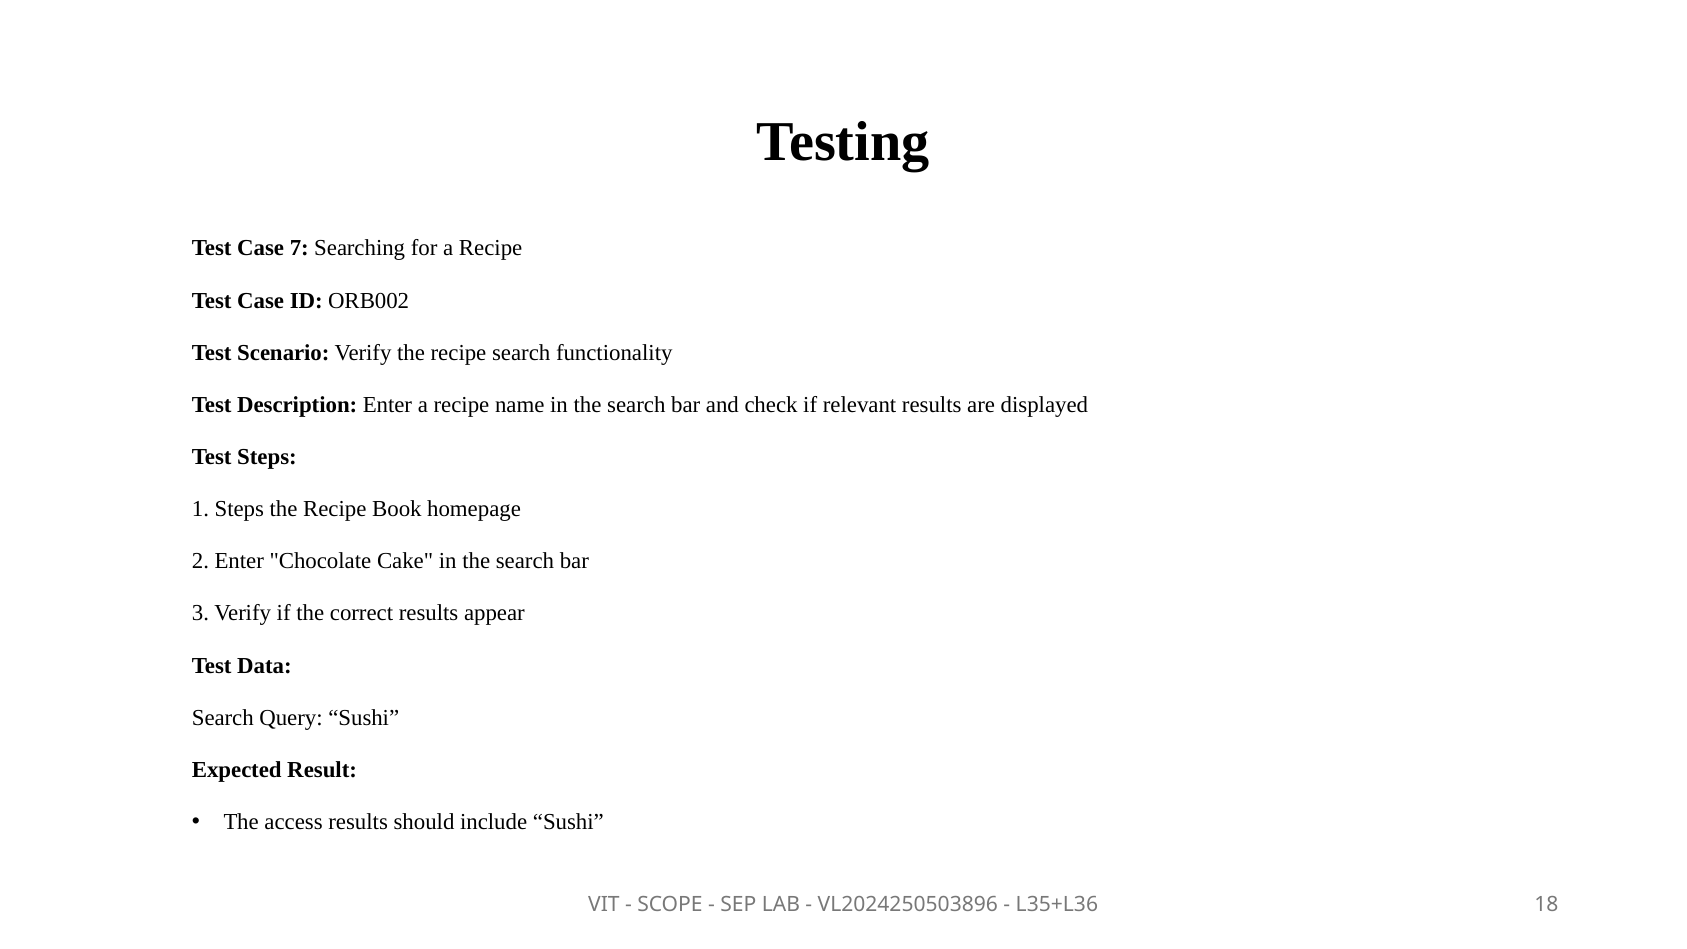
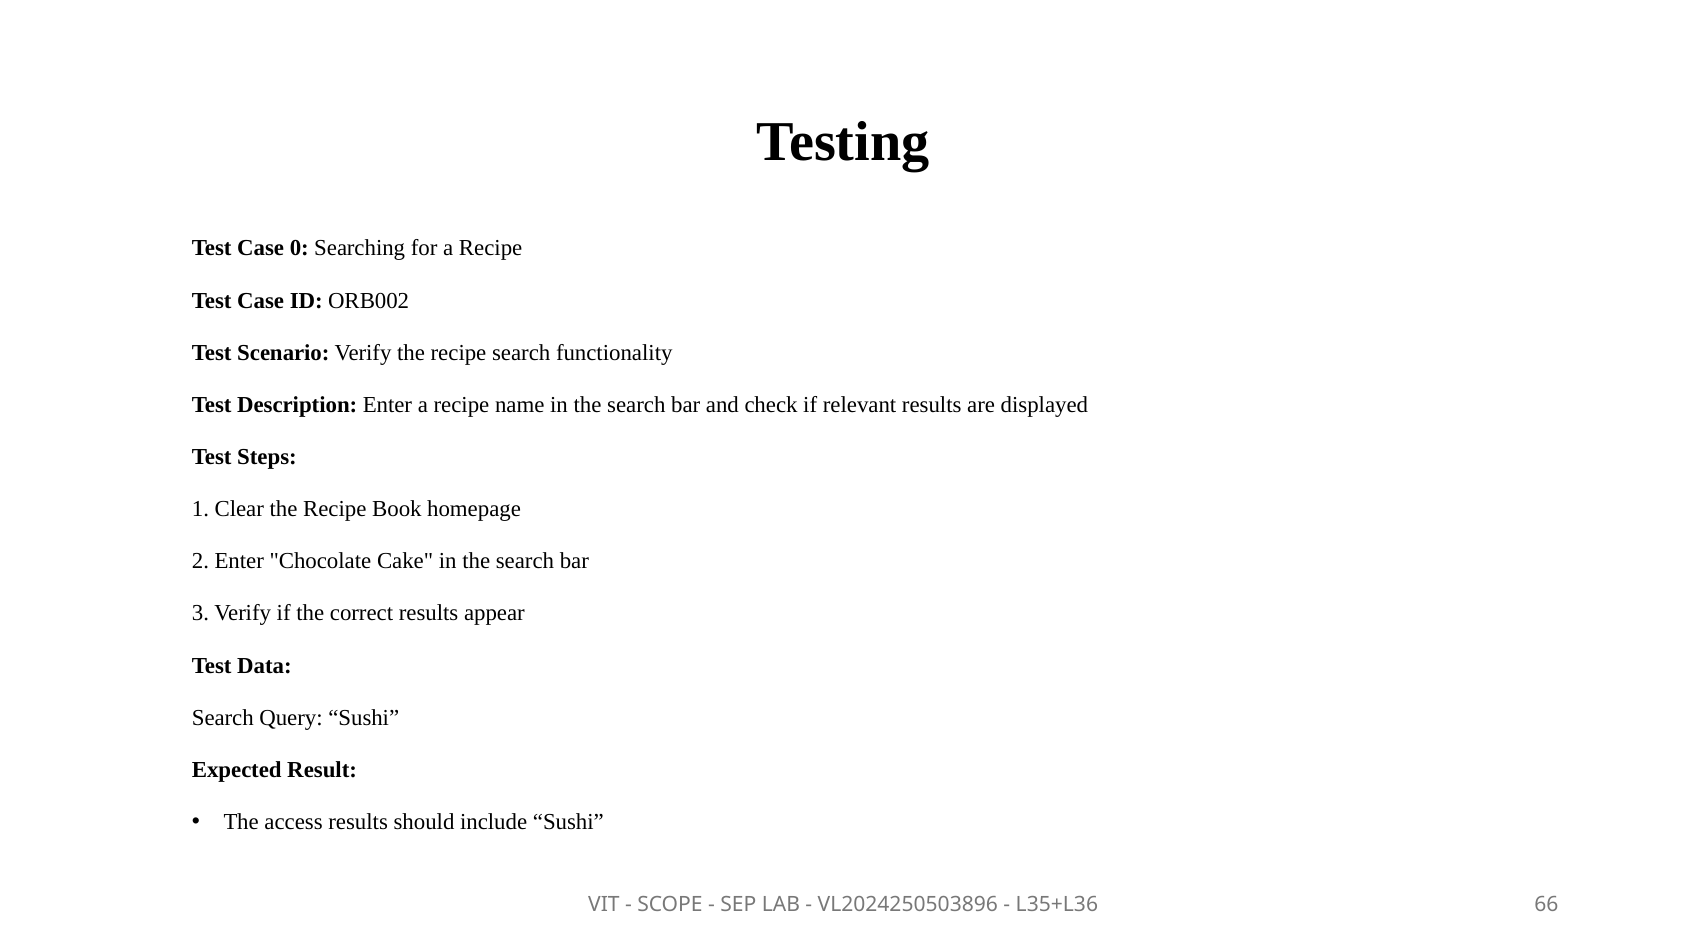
7: 7 -> 0
1 Steps: Steps -> Clear
18: 18 -> 66
